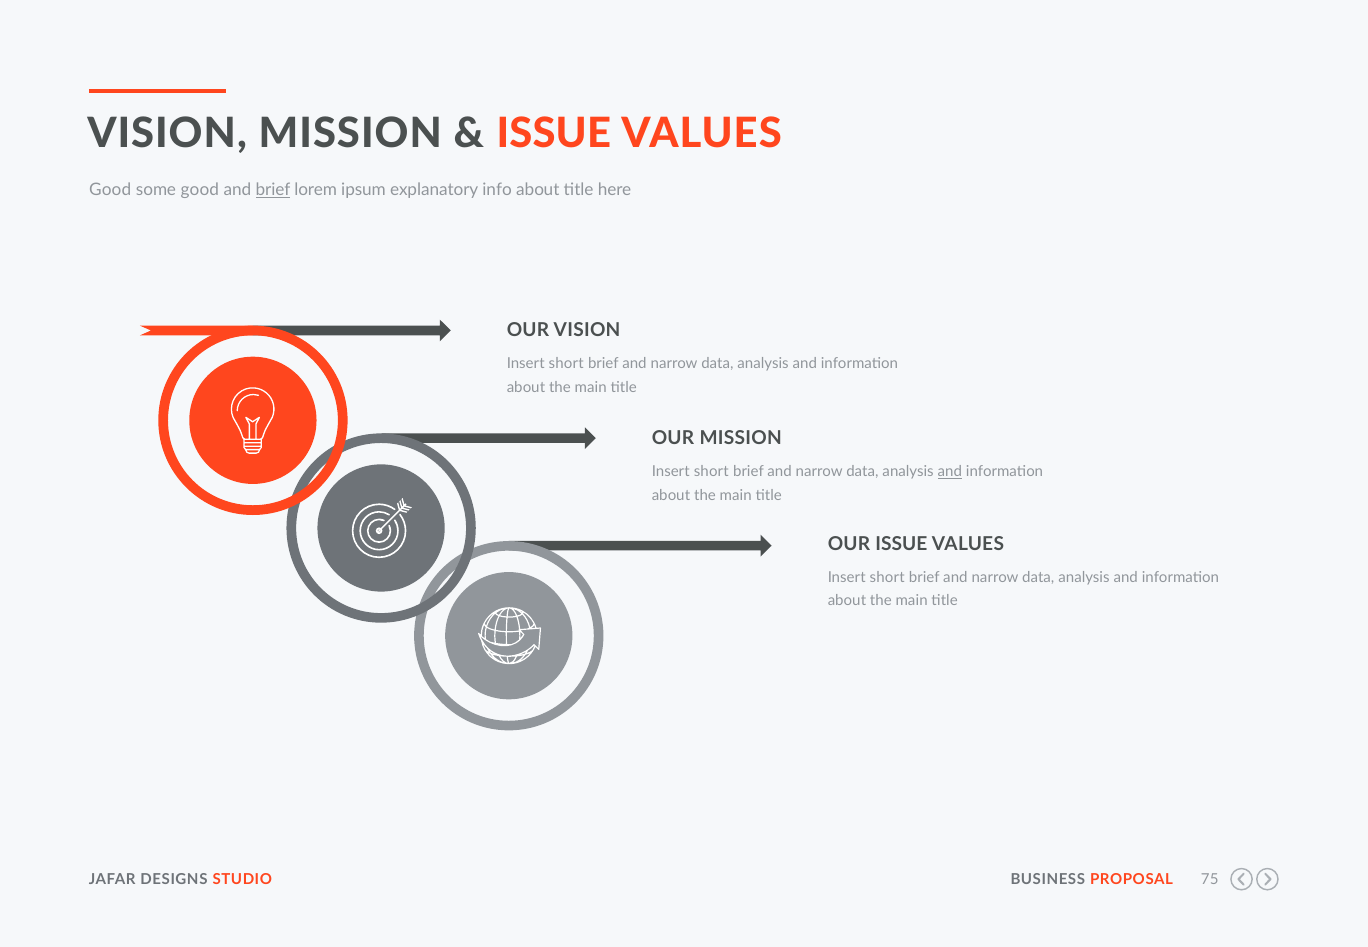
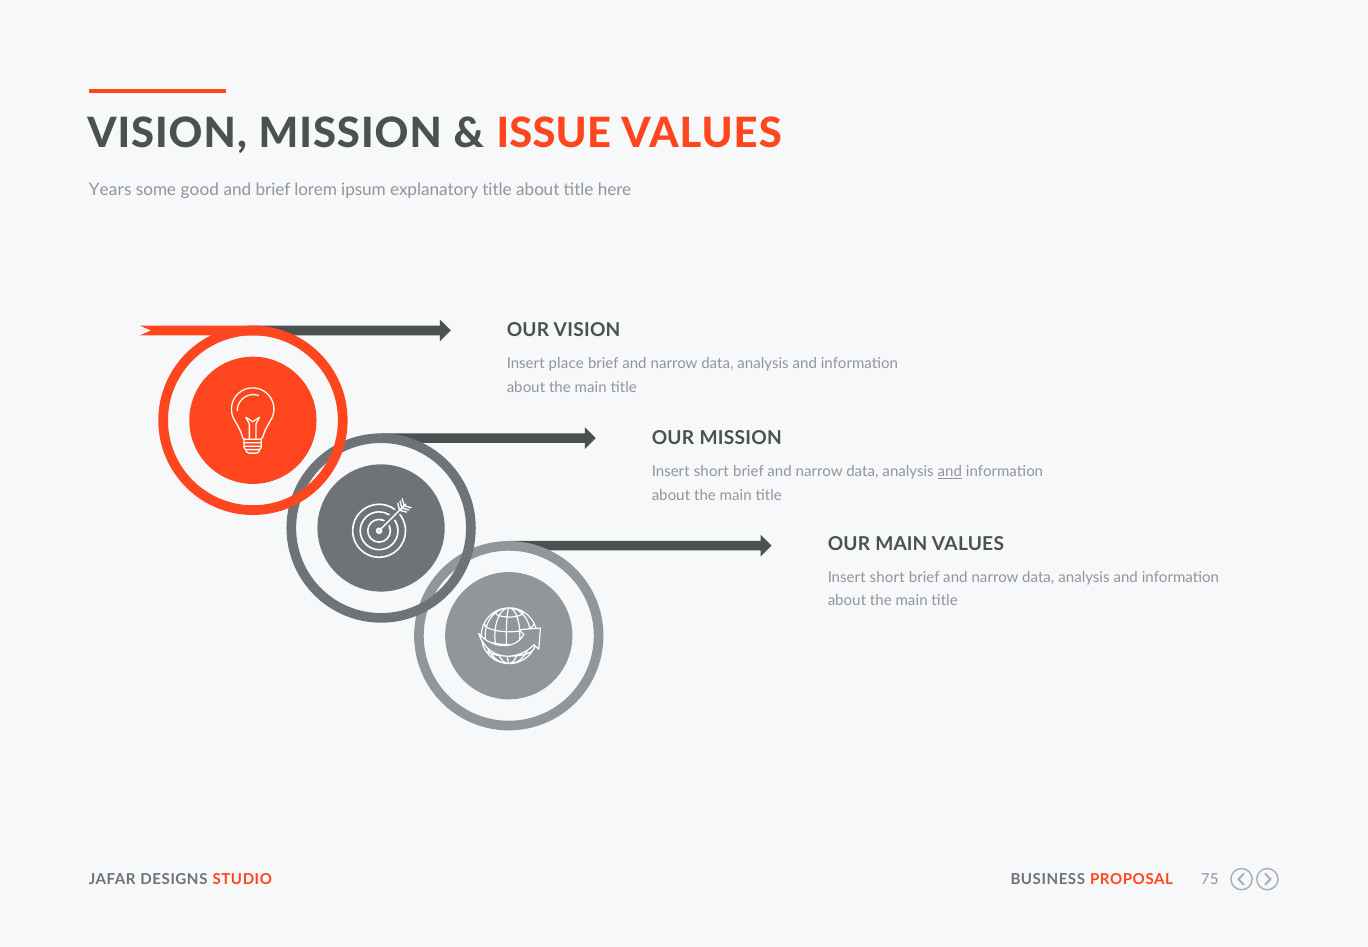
Good at (110, 190): Good -> Years
brief at (273, 190) underline: present -> none
explanatory info: info -> title
short at (566, 363): short -> place
OUR ISSUE: ISSUE -> MAIN
